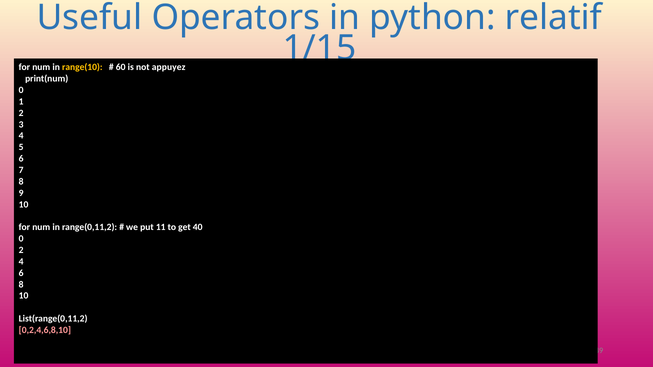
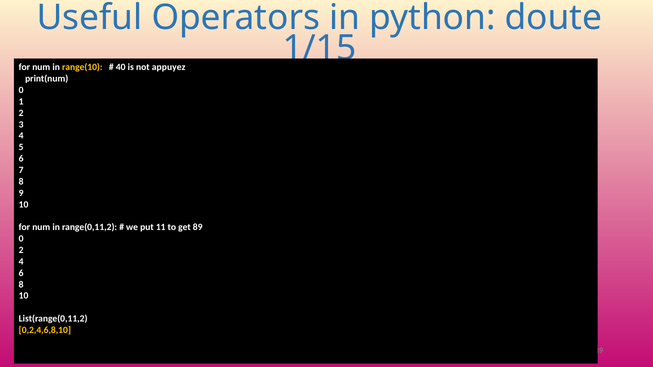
relatif: relatif -> doute
60: 60 -> 40
get 40: 40 -> 89
0,2,4,6,8,10 colour: pink -> yellow
